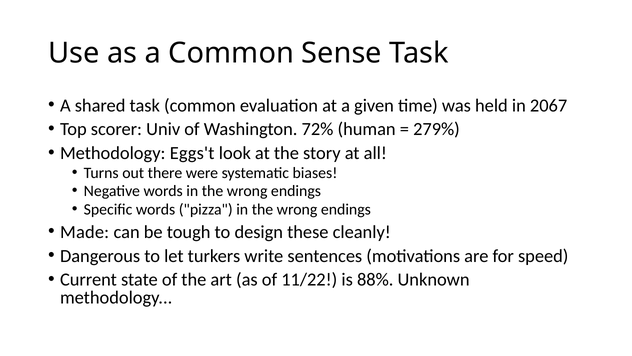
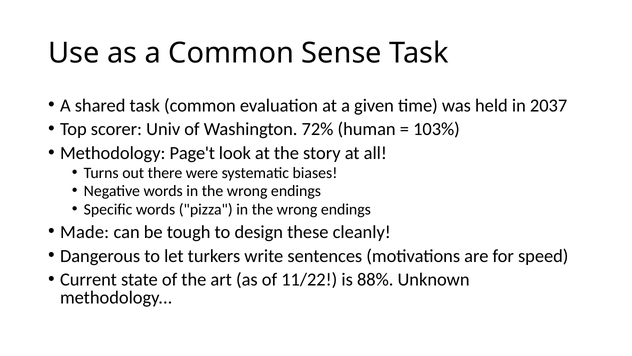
2067: 2067 -> 2037
279%: 279% -> 103%
Eggs't: Eggs't -> Page't
